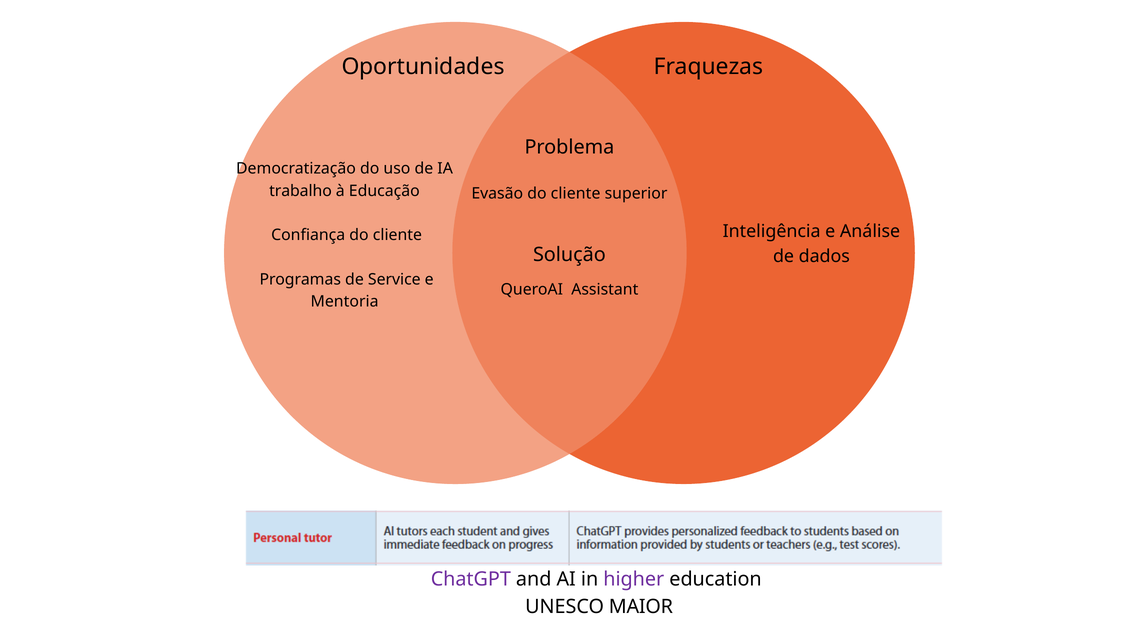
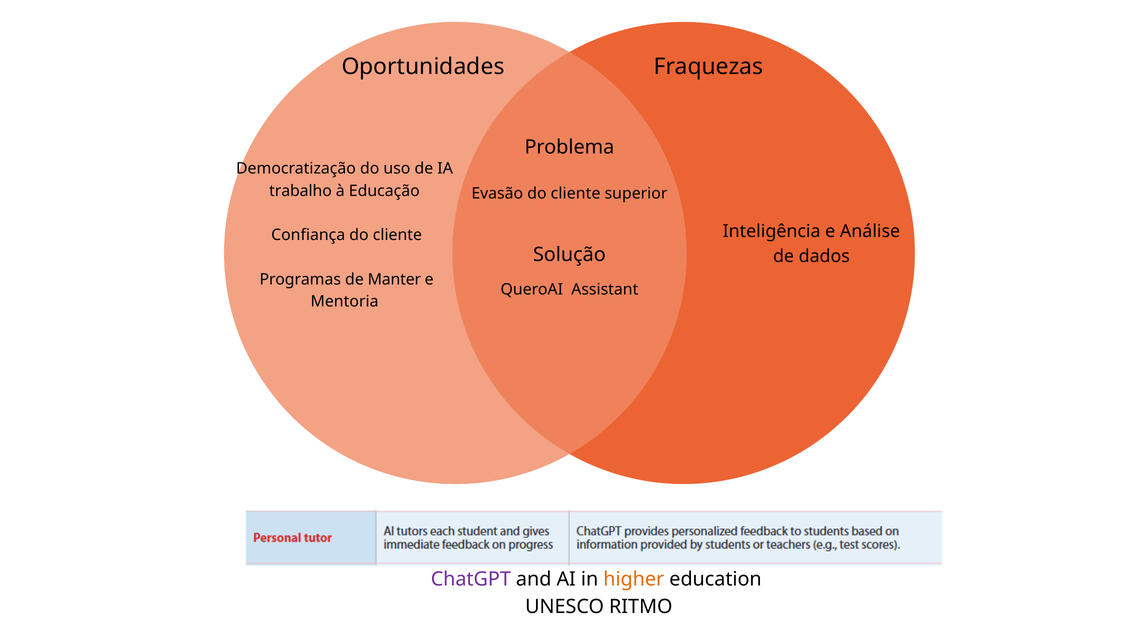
Service: Service -> Manter
higher colour: purple -> orange
MAIOR: MAIOR -> RITMO
